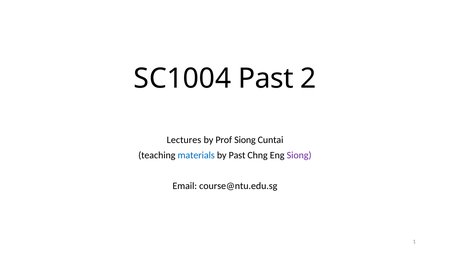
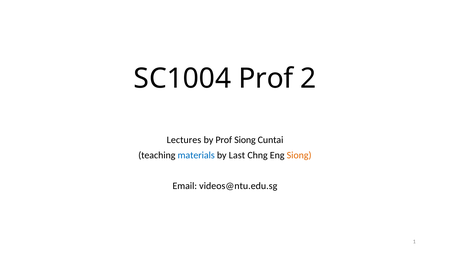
SC1004 Past: Past -> Prof
by Past: Past -> Last
Siong at (299, 155) colour: purple -> orange
course@ntu.edu.sg: course@ntu.edu.sg -> videos@ntu.edu.sg
